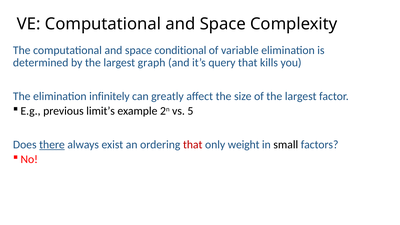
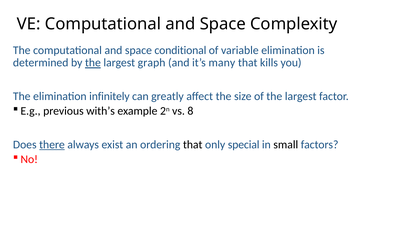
the at (93, 63) underline: none -> present
query: query -> many
limit’s: limit’s -> with’s
5: 5 -> 8
that at (193, 145) colour: red -> black
weight: weight -> special
